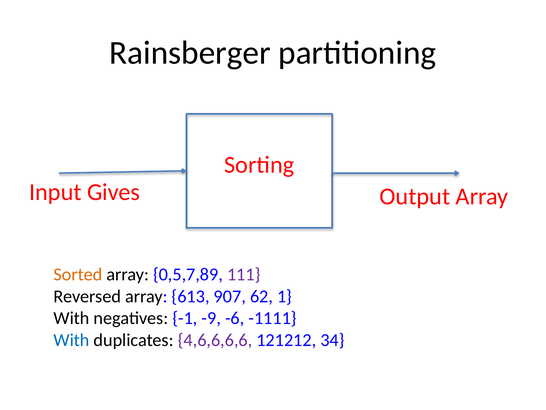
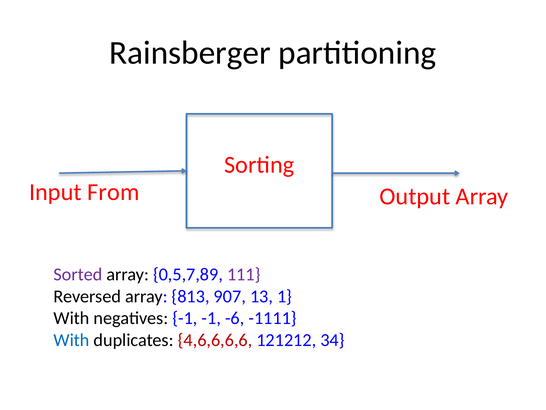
Gives: Gives -> From
Sorted colour: orange -> purple
613: 613 -> 813
62: 62 -> 13
-1 -9: -9 -> -1
4,6,6,6,6 colour: purple -> red
